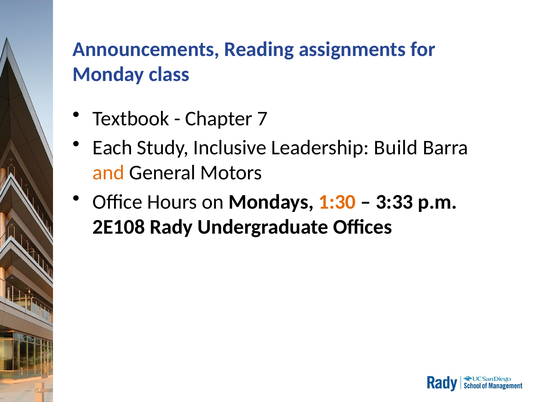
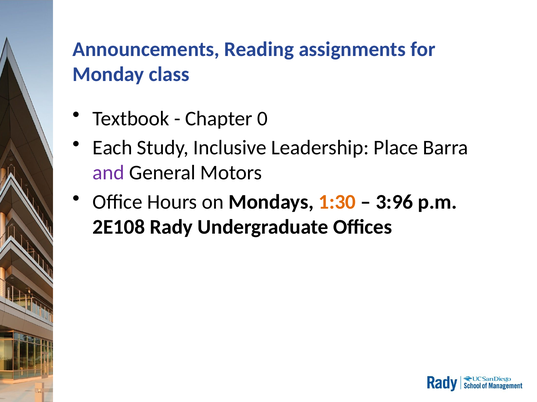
7: 7 -> 0
Build: Build -> Place
and colour: orange -> purple
3:33: 3:33 -> 3:96
